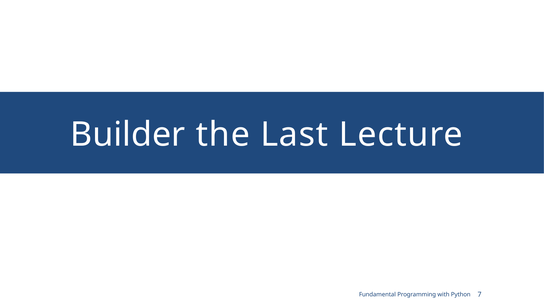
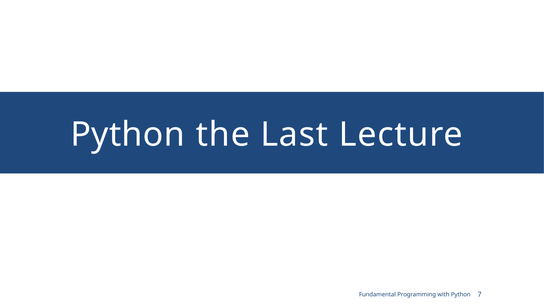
Builder at (128, 135): Builder -> Python
